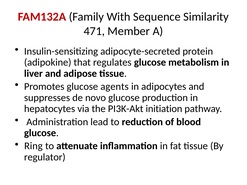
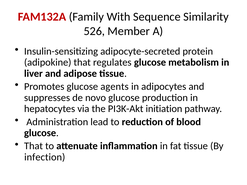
471: 471 -> 526
Ring at (33, 146): Ring -> That
regulator: regulator -> infection
